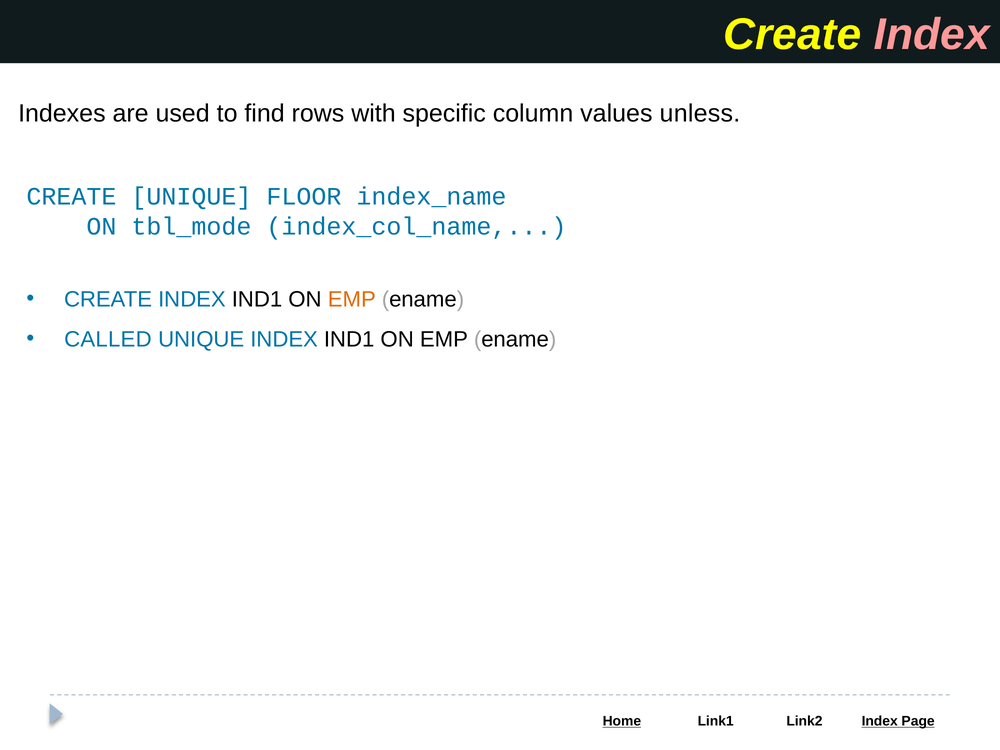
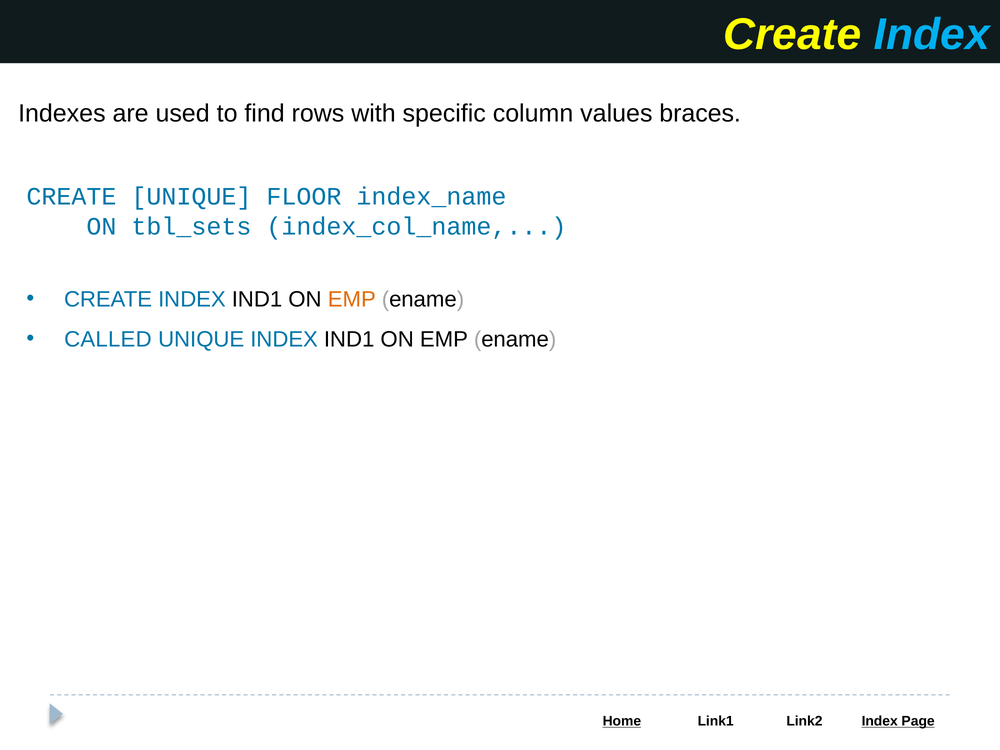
Index at (932, 35) colour: pink -> light blue
unless: unless -> braces
tbl_mode: tbl_mode -> tbl_sets
